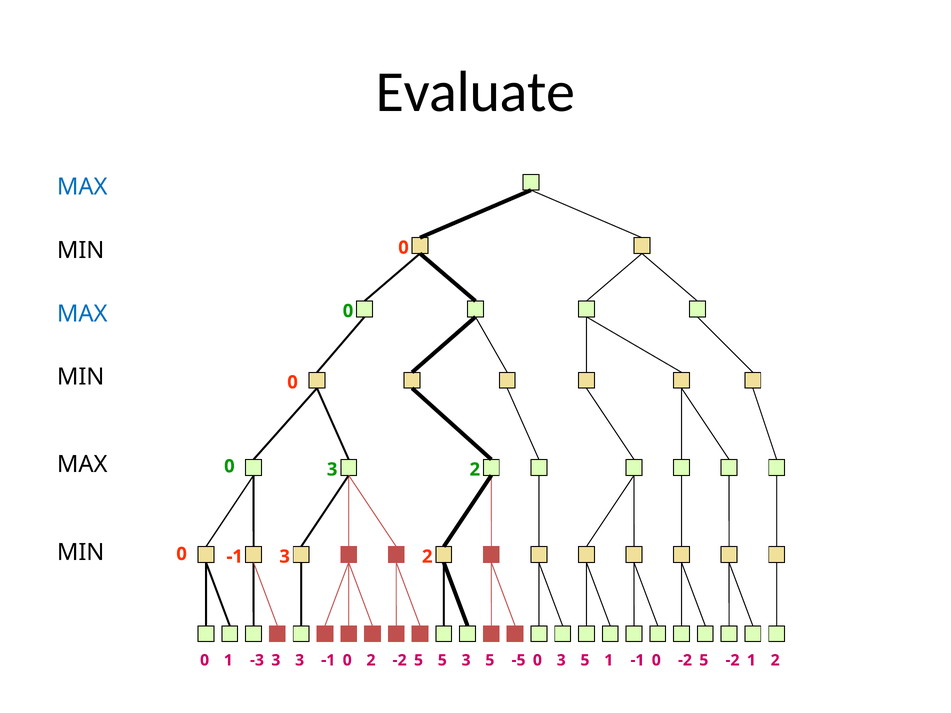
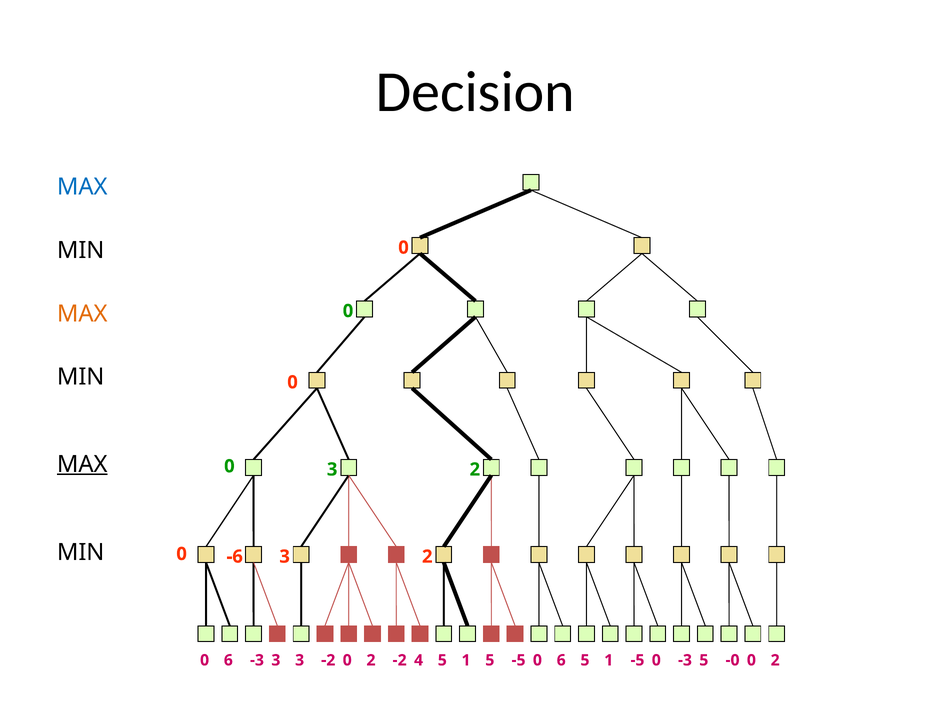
Evaluate: Evaluate -> Decision
MAX at (82, 314) colour: blue -> orange
MAX at (82, 464) underline: none -> present
0 -1: -1 -> -6
1 at (228, 660): 1 -> 6
-1 at (328, 660): -1 -> -2
5 at (419, 660): 5 -> 4
-3 3: 3 -> 1
3 at (561, 660): 3 -> 6
1 -1: -1 -> -5
3 -2: -2 -> -3
-2 at (732, 660): -2 -> -0
1 at (751, 660): 1 -> 0
